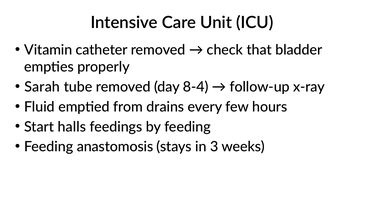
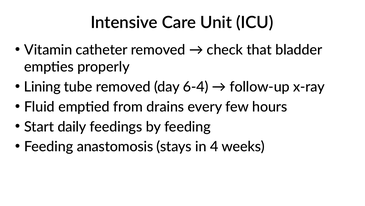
Sarah: Sarah -> Lining
8-4: 8-4 -> 6-4
halls: halls -> daily
3: 3 -> 4
